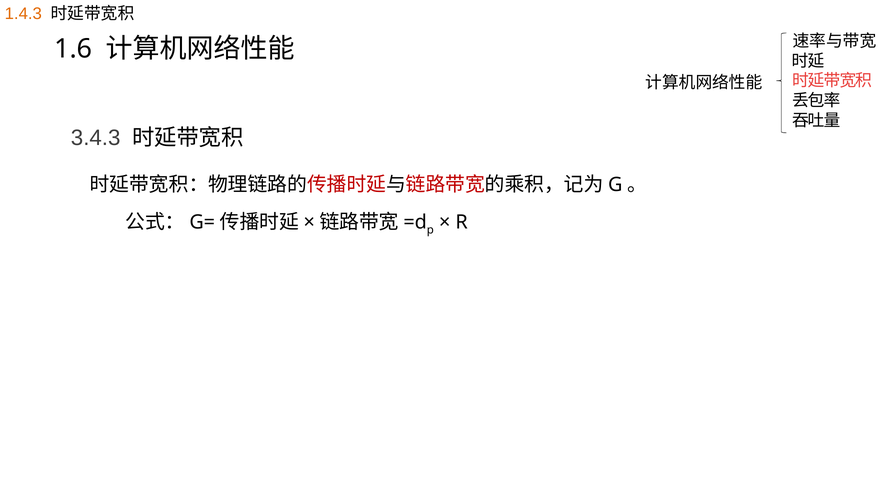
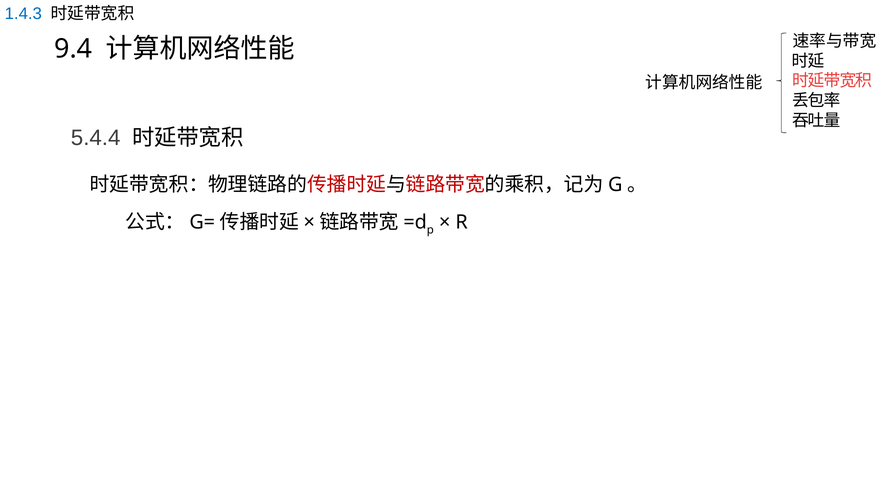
1.4.3 colour: orange -> blue
1.6: 1.6 -> 9.4
3.4.3: 3.4.3 -> 5.4.4
